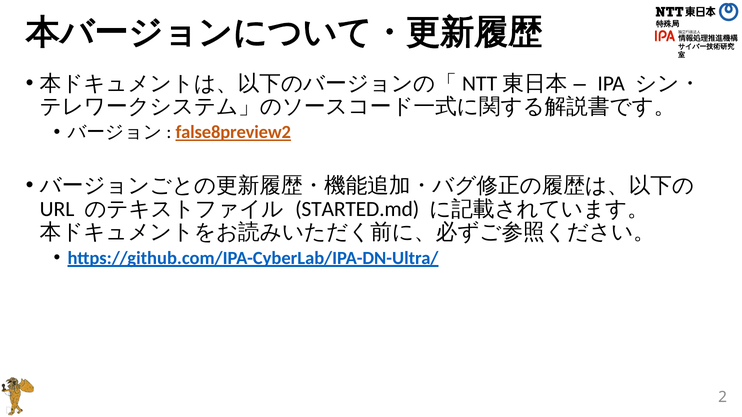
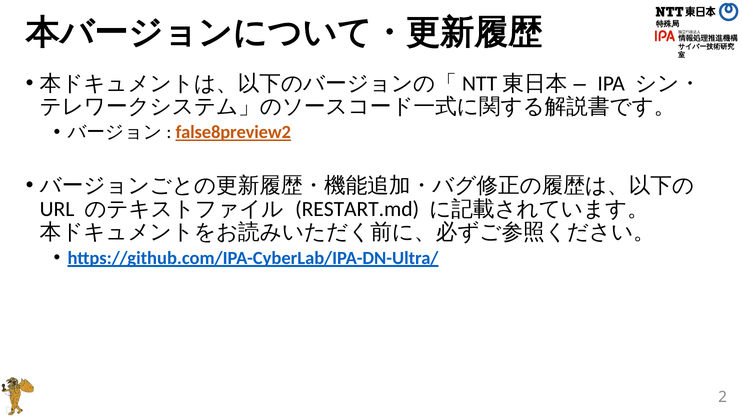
STARTED.md: STARTED.md -> RESTART.md
